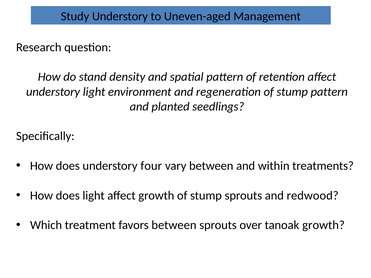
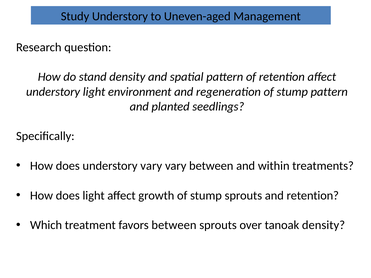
understory four: four -> vary
and redwood: redwood -> retention
tanoak growth: growth -> density
